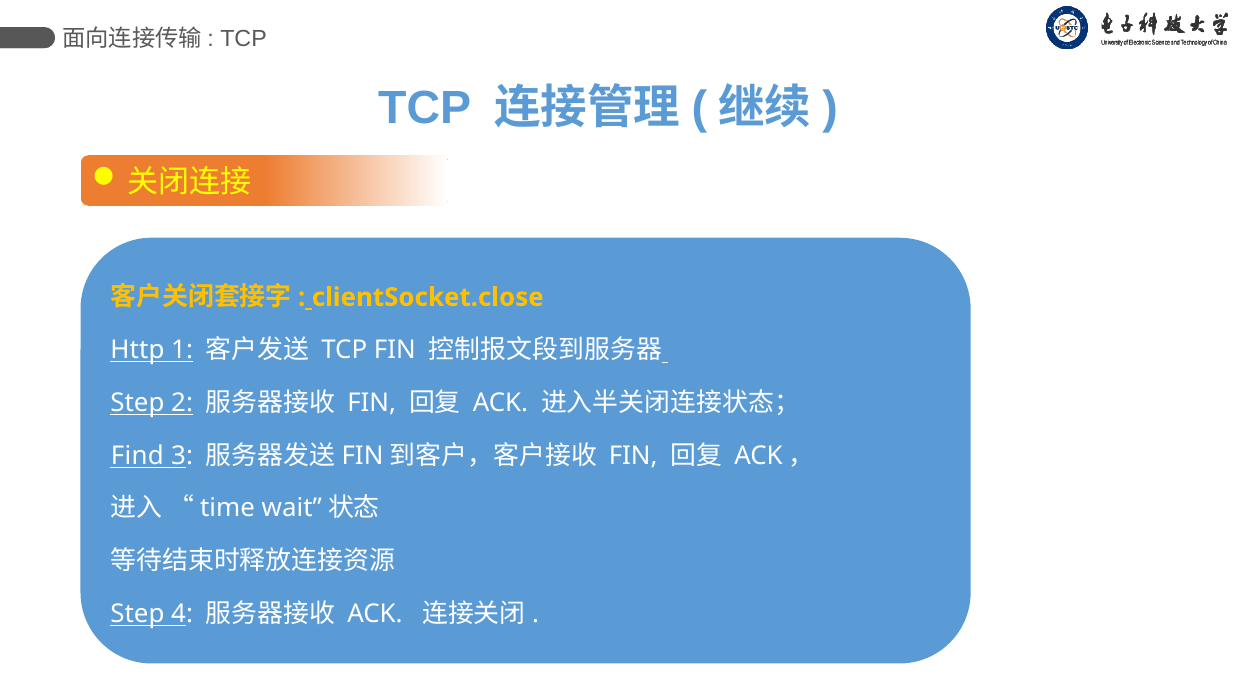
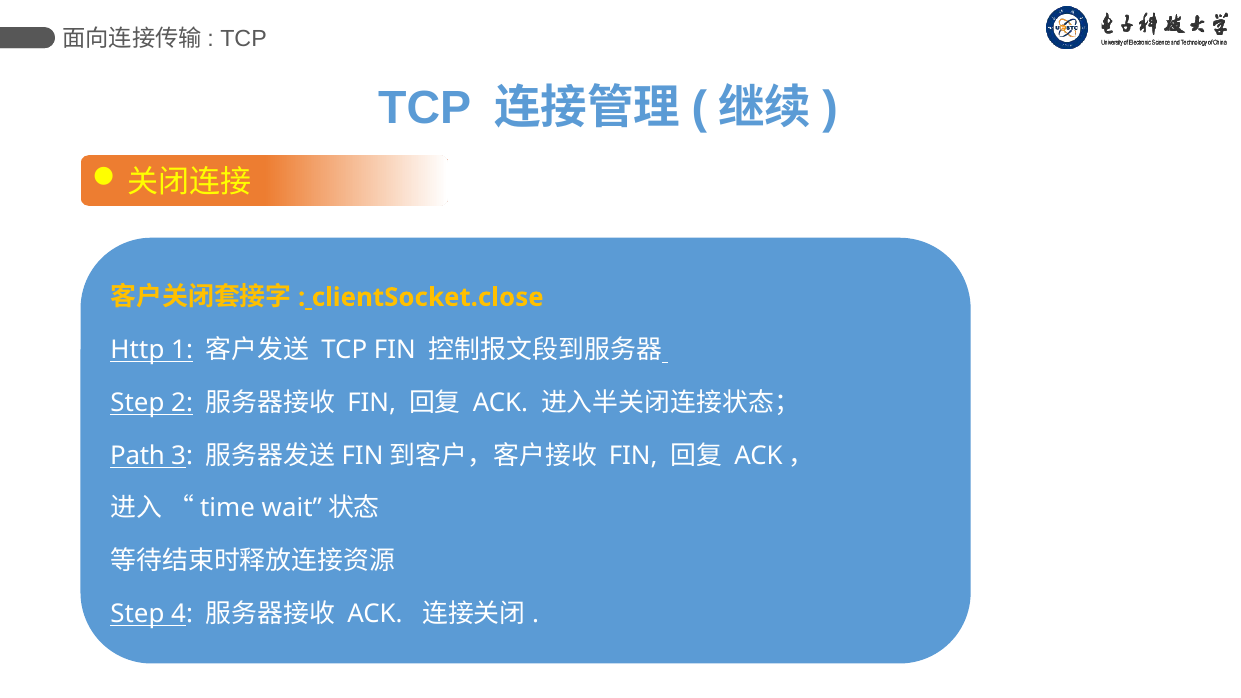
Find: Find -> Path
